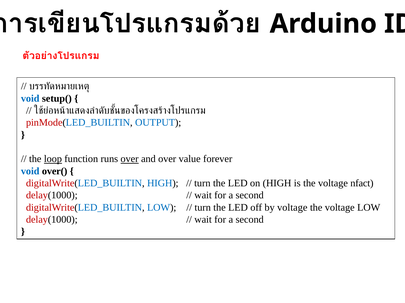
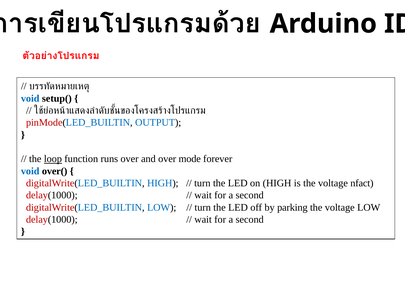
over at (130, 159) underline: present -> none
value: value -> mode
by voltage: voltage -> parking
